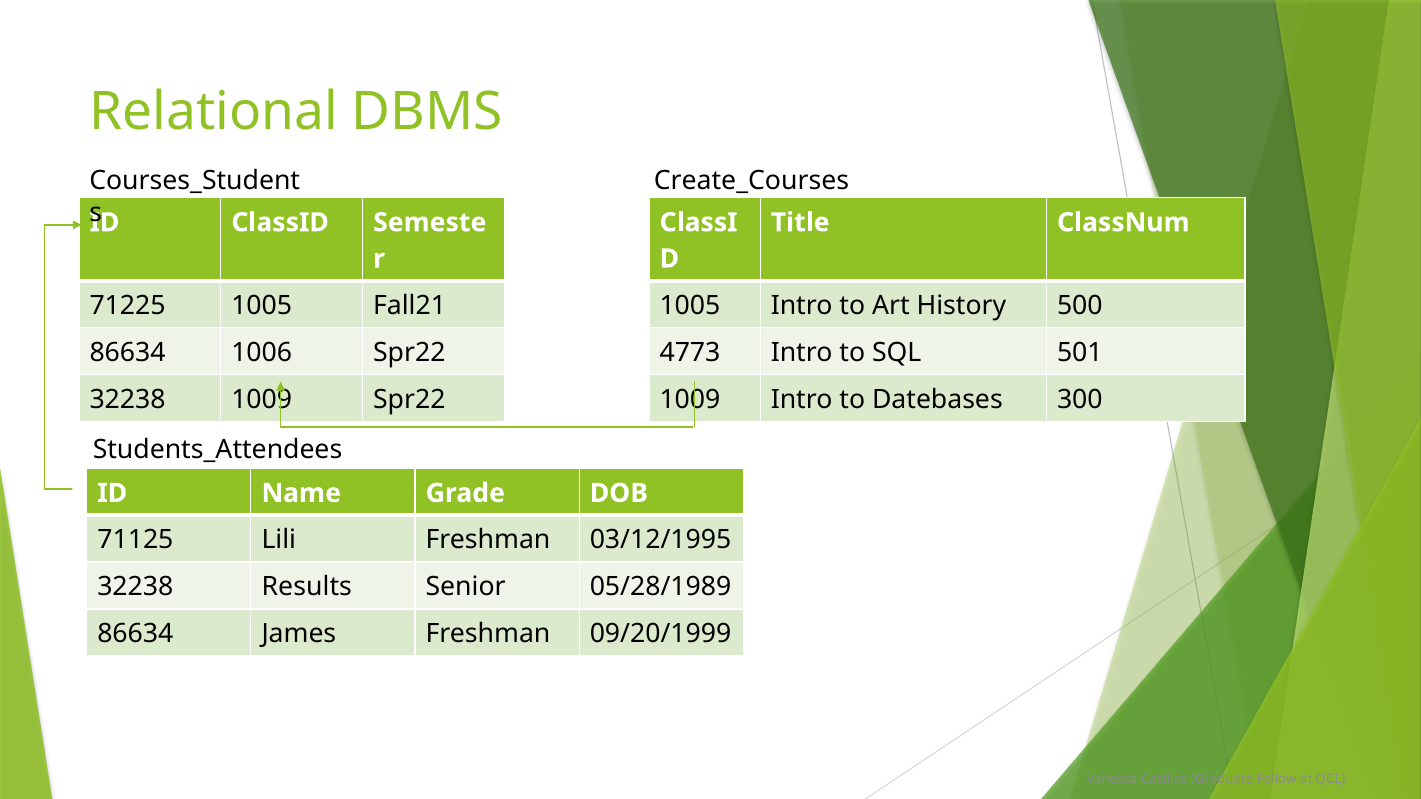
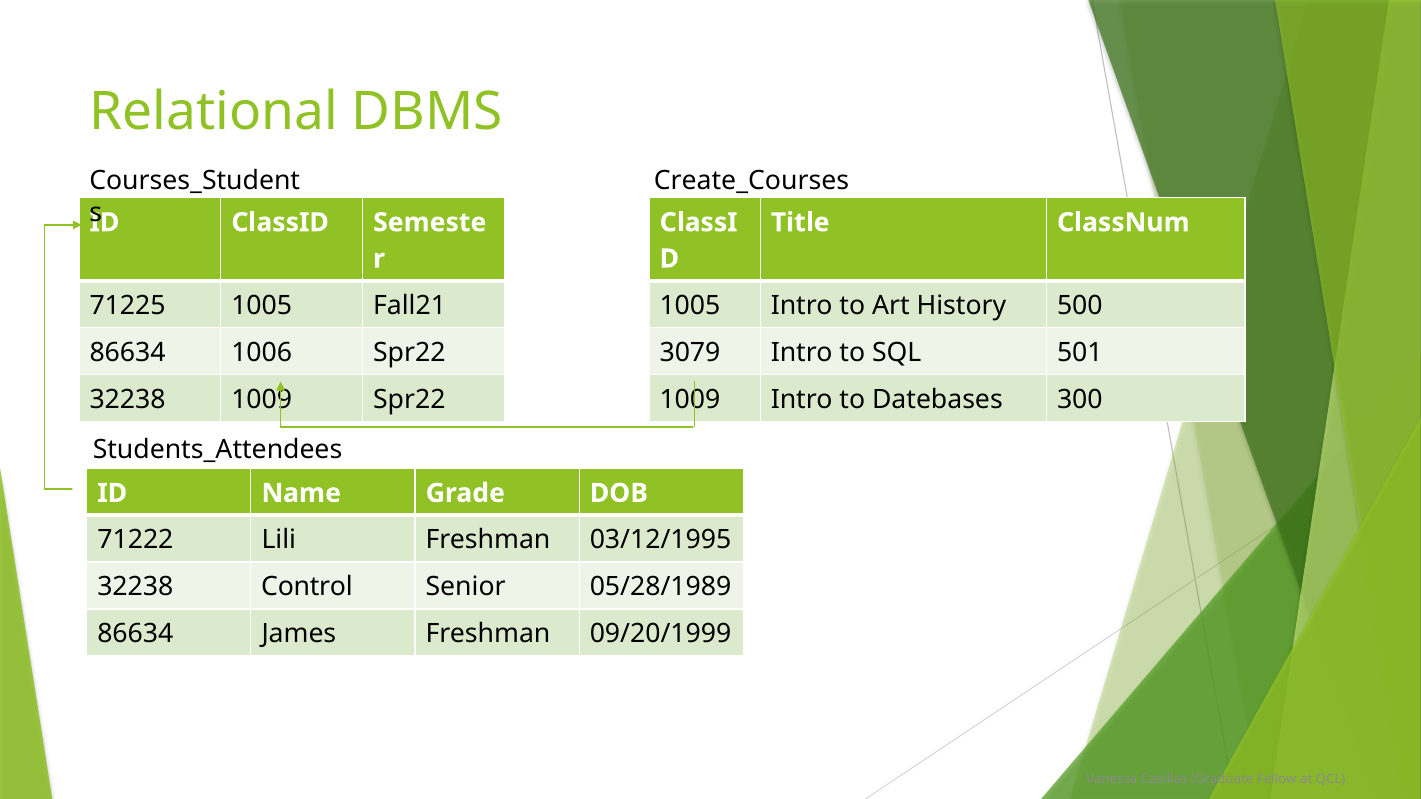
4773: 4773 -> 3079
71125: 71125 -> 71222
Results: Results -> Control
